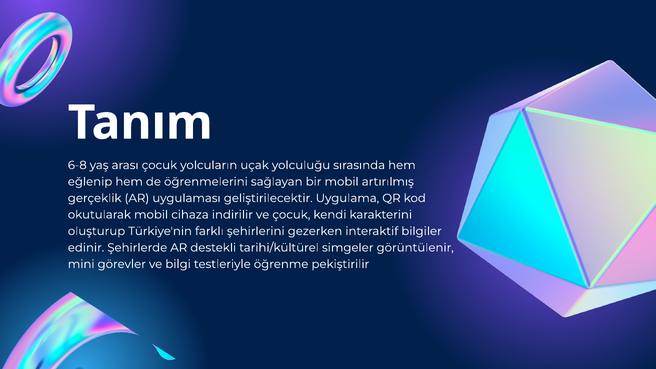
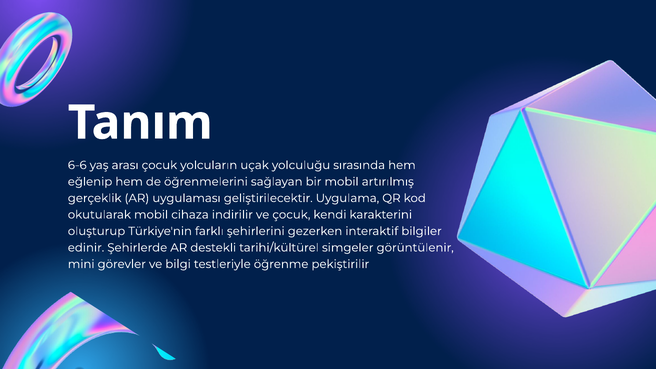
6-8: 6-8 -> 6-6
